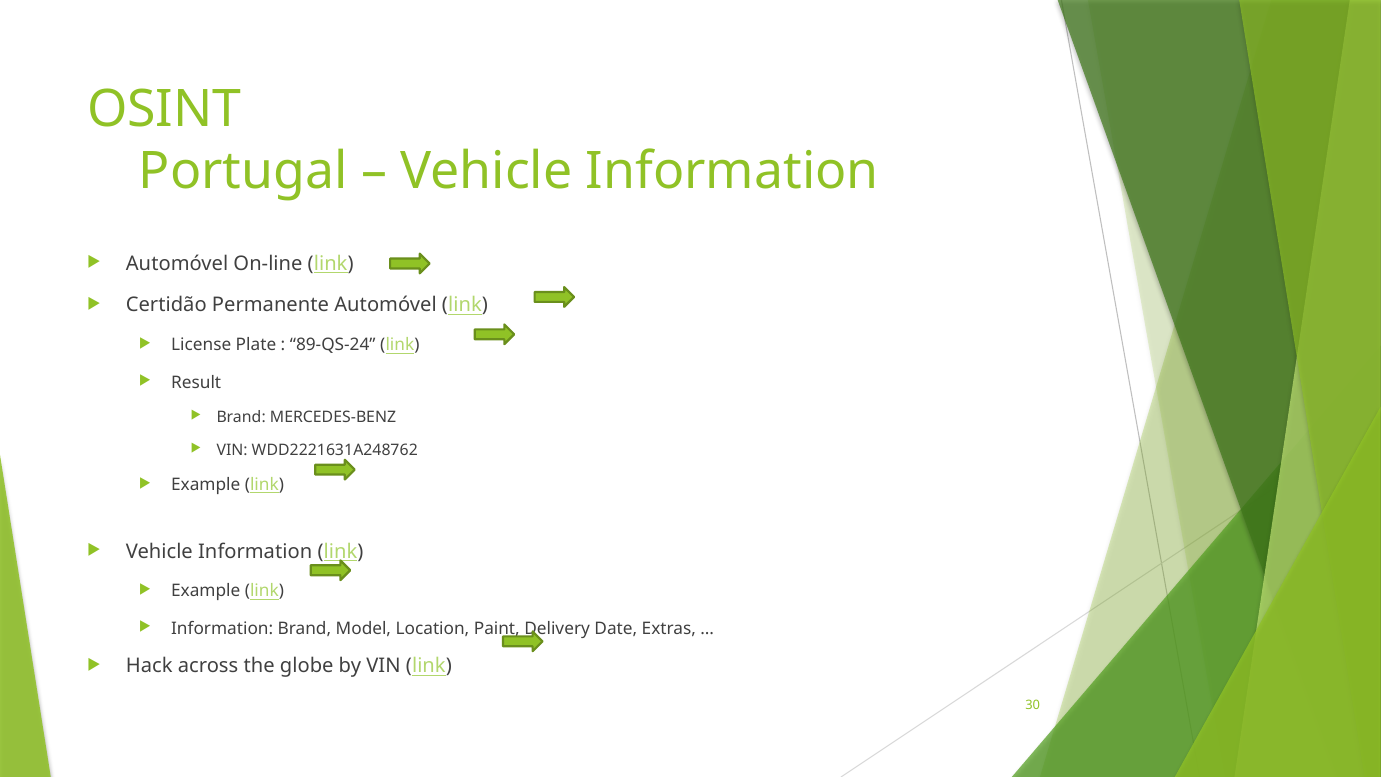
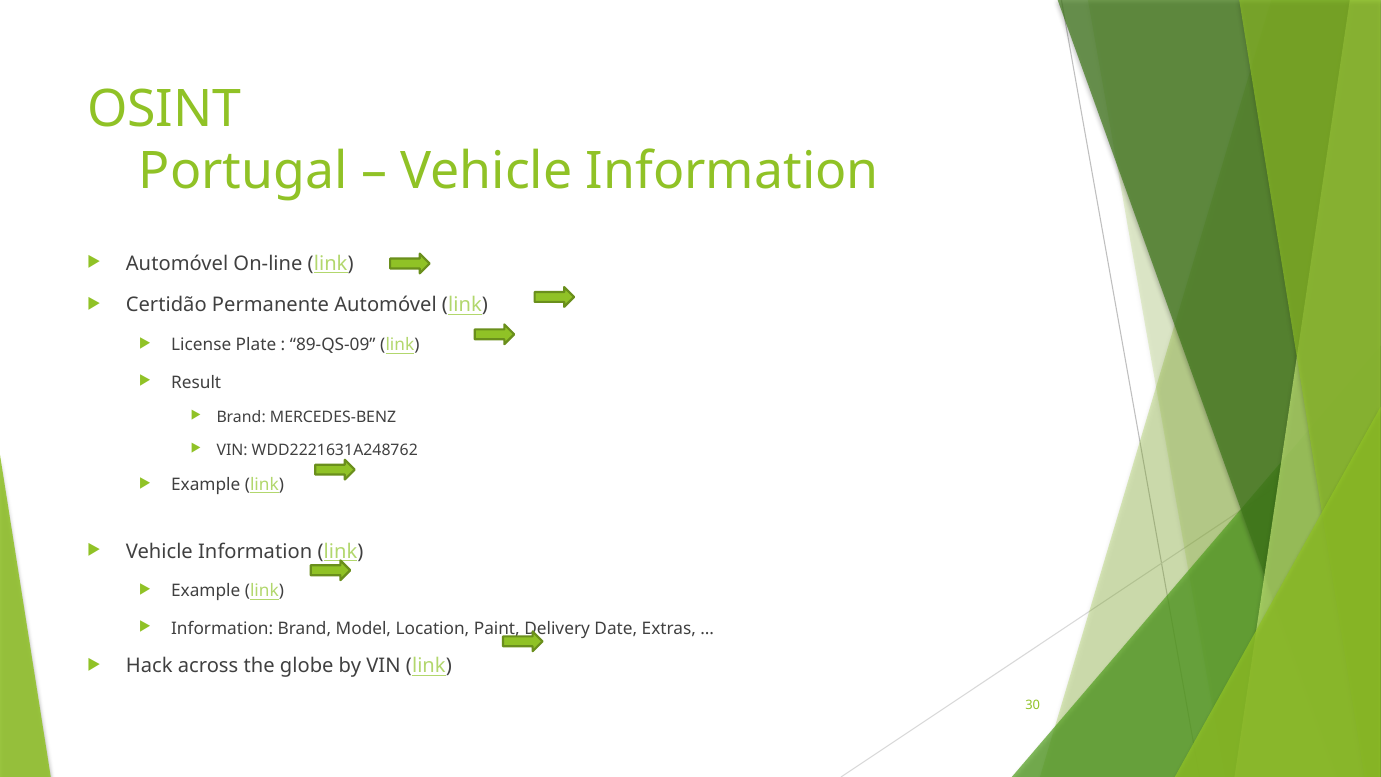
89-QS-24: 89-QS-24 -> 89-QS-09
